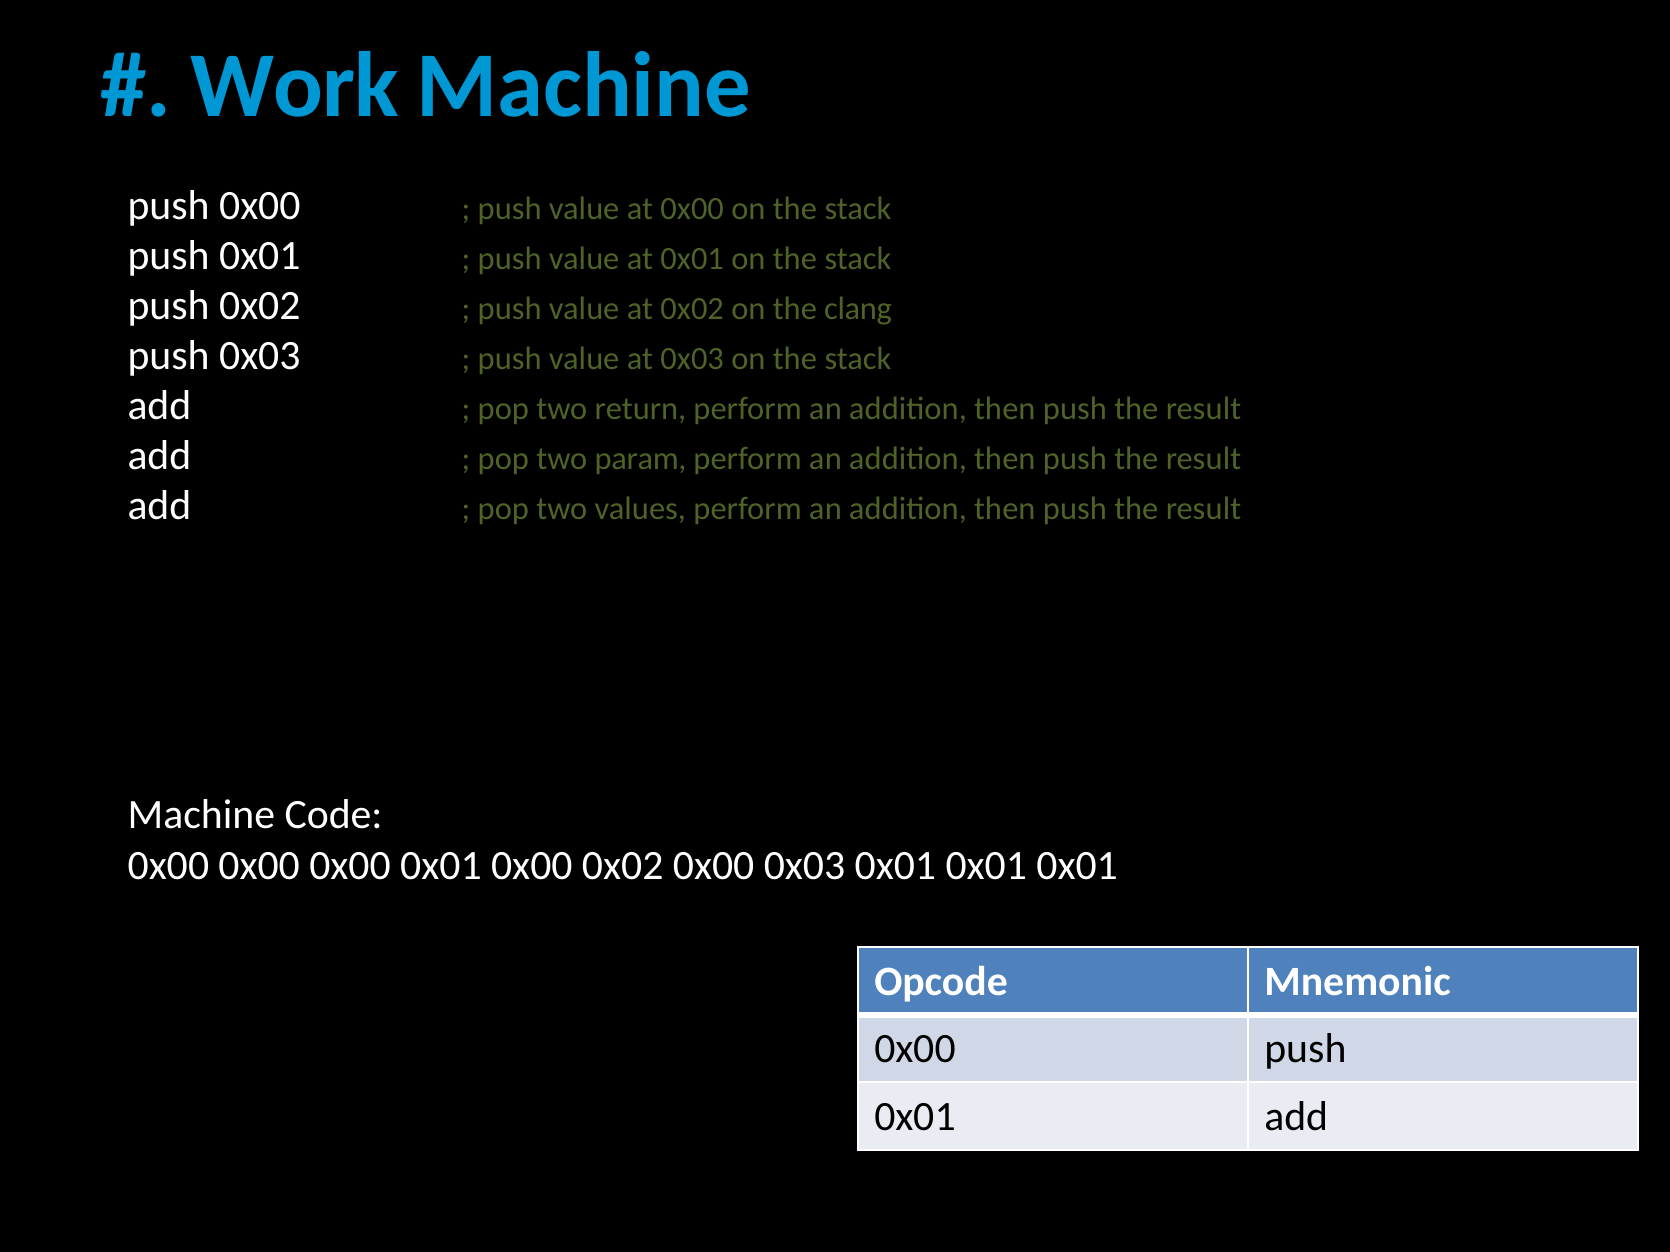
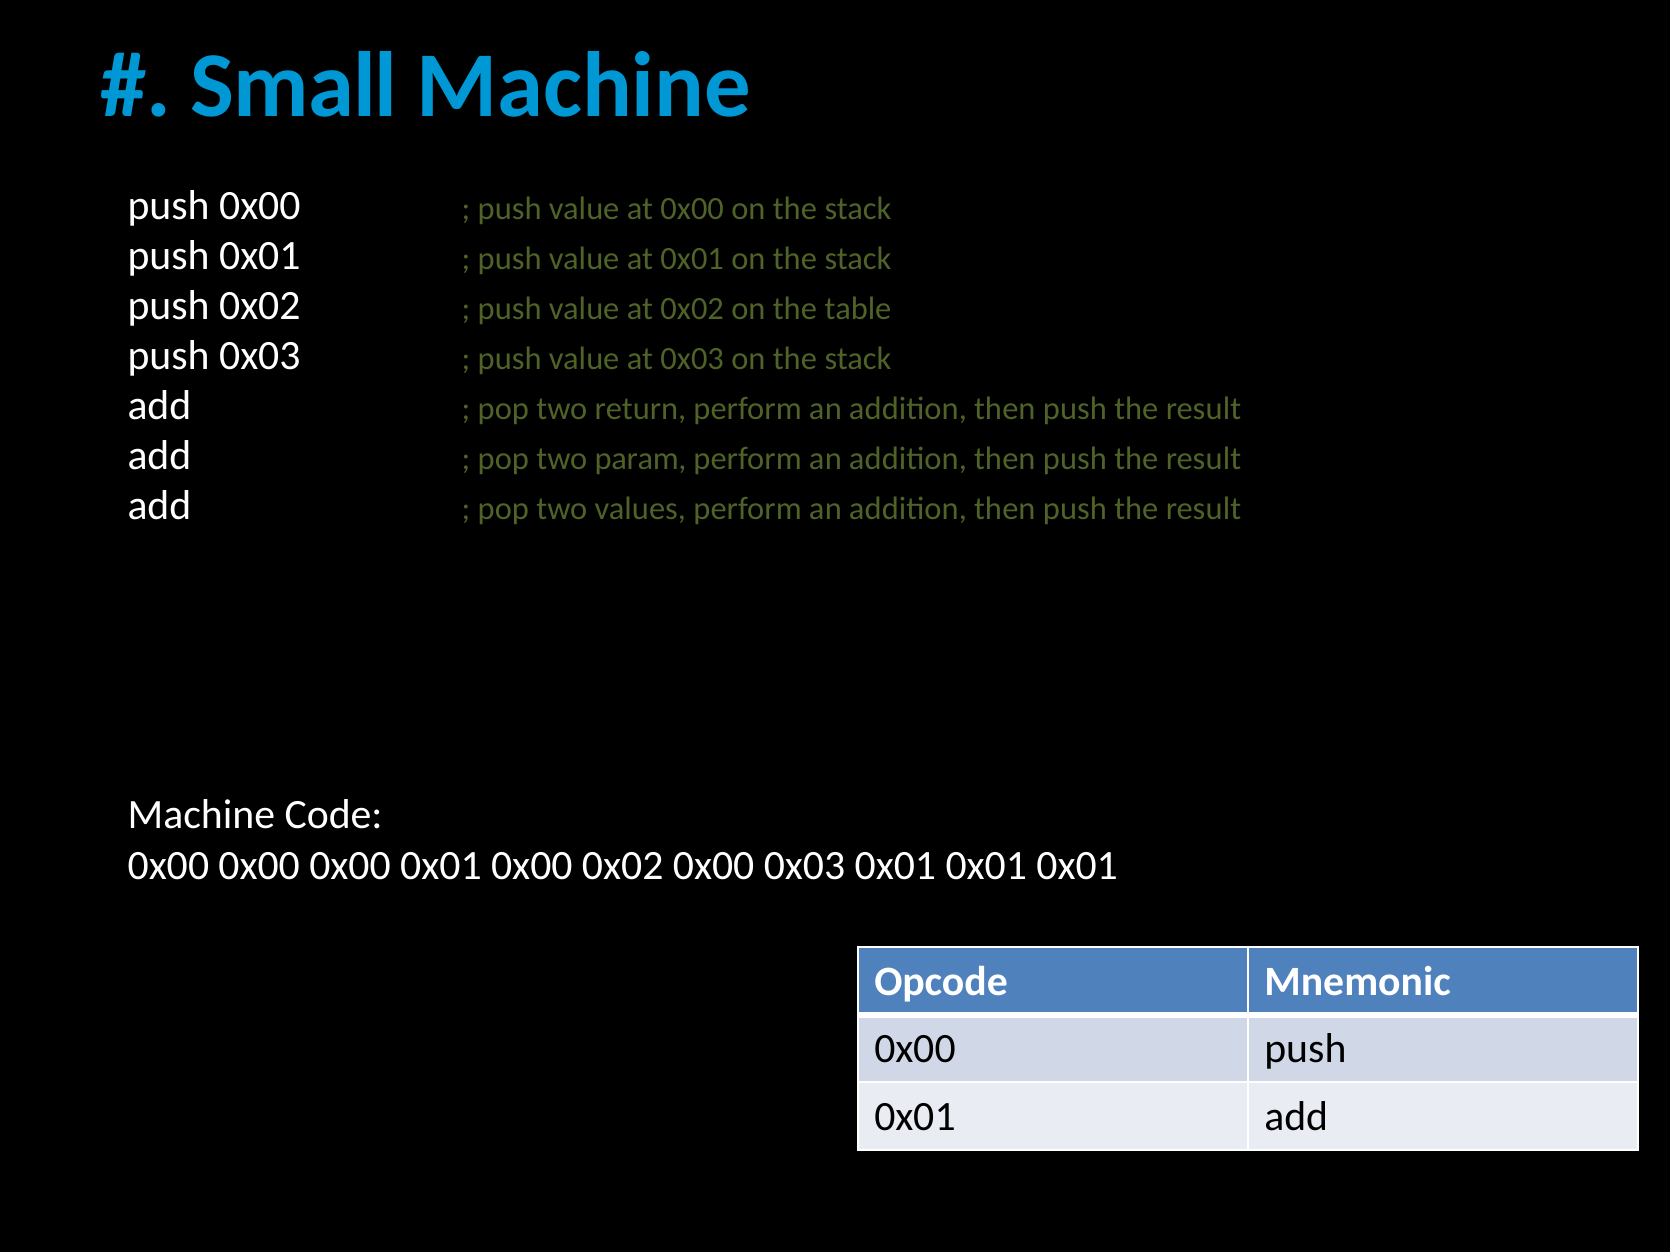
Work: Work -> Small
clang: clang -> table
